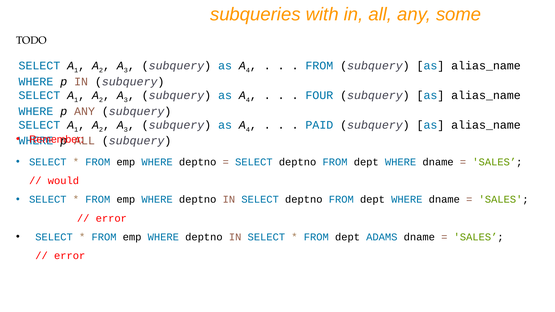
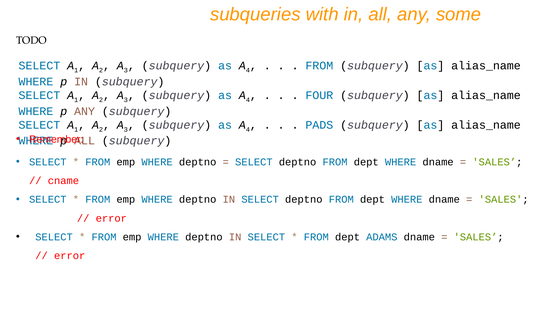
PAID: PAID -> PADS
would: would -> cname
